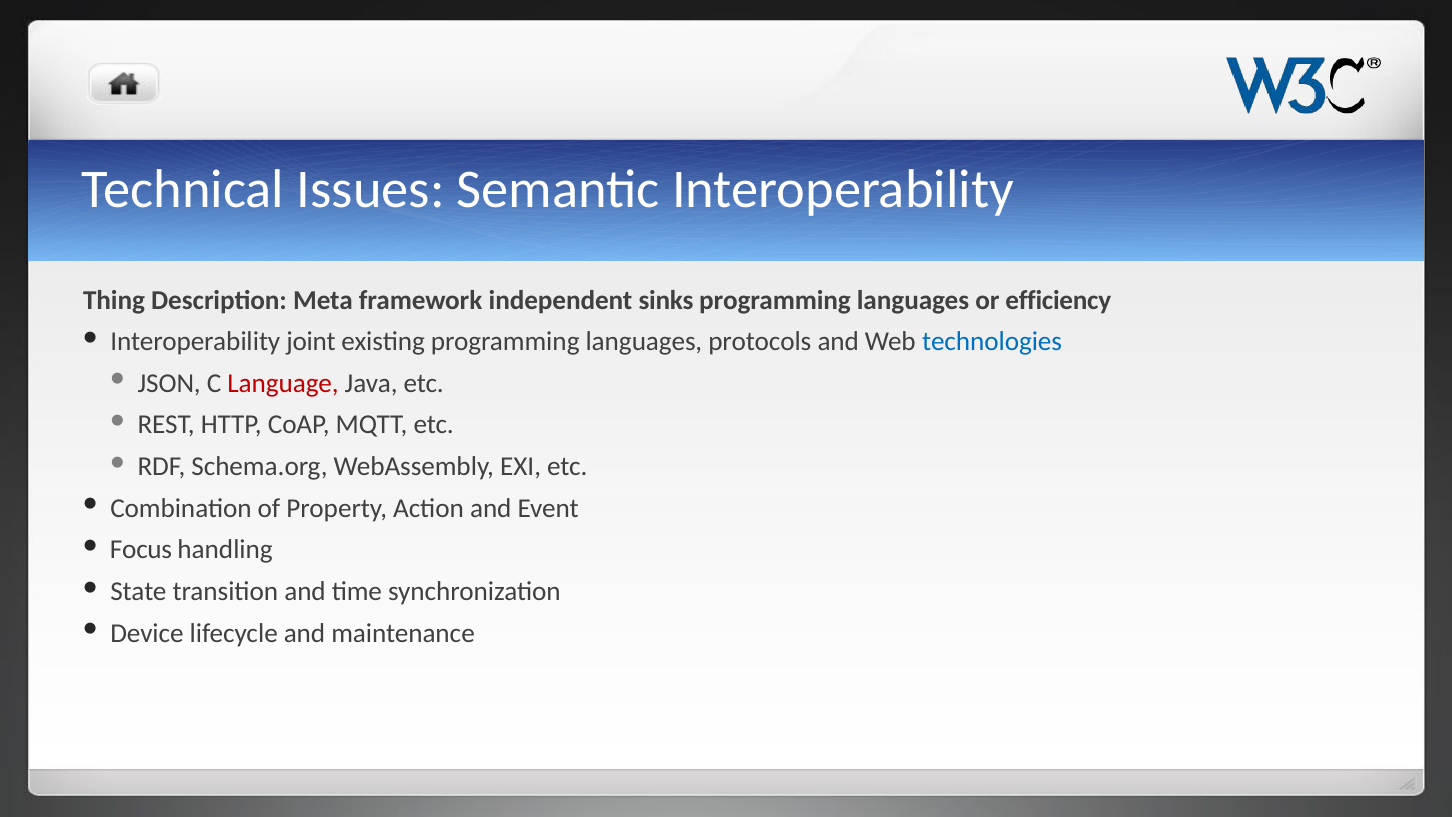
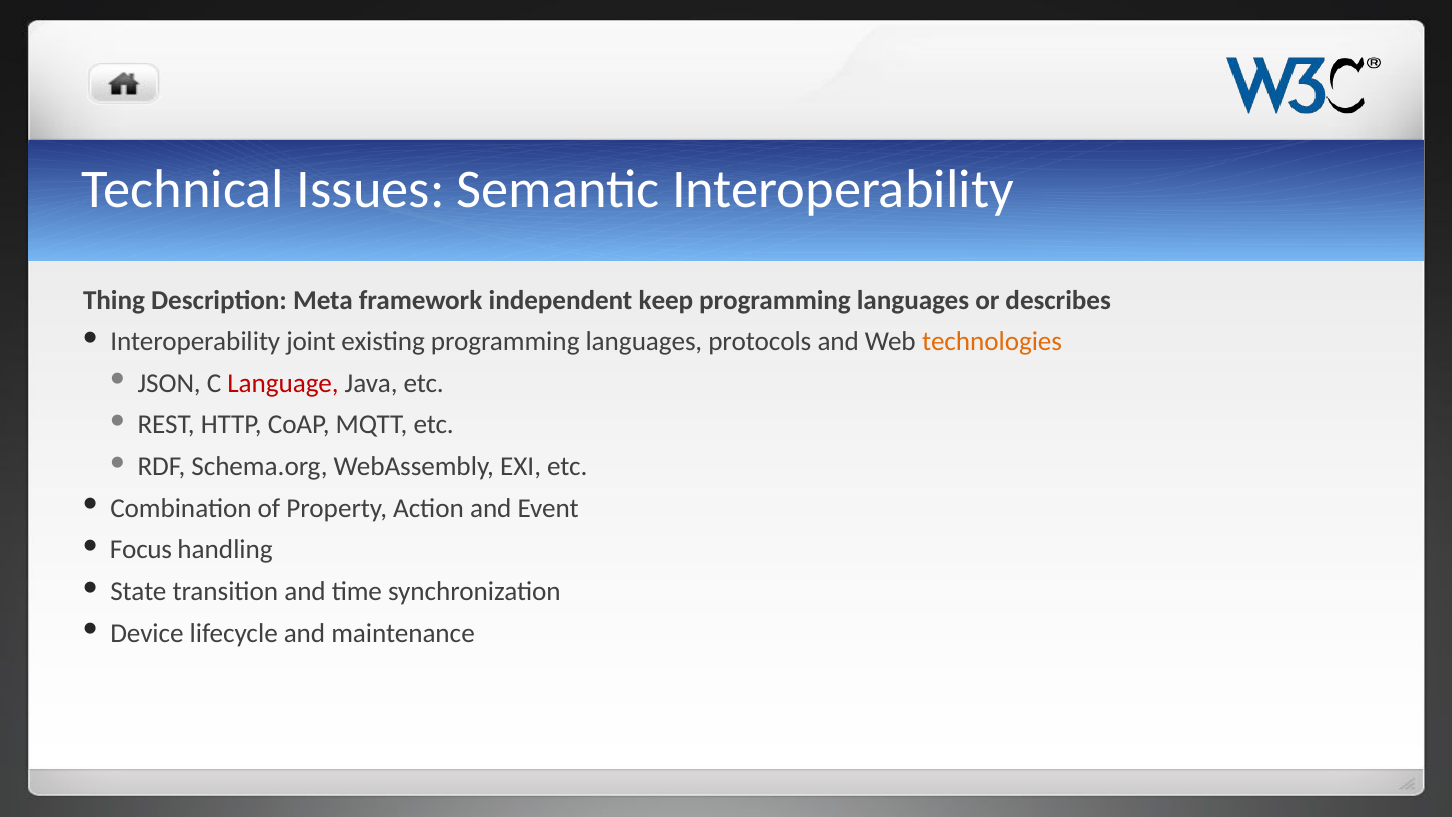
sinks: sinks -> keep
efficiency: efficiency -> describes
technologies colour: blue -> orange
